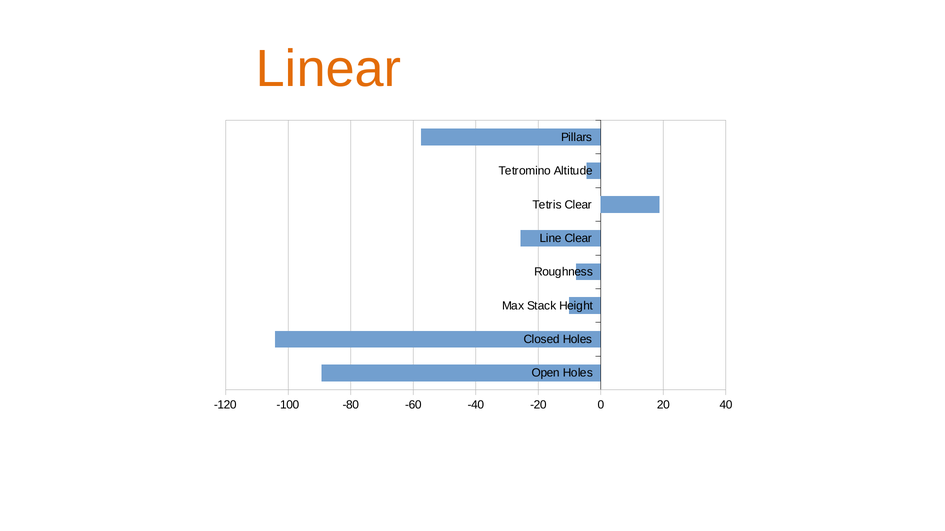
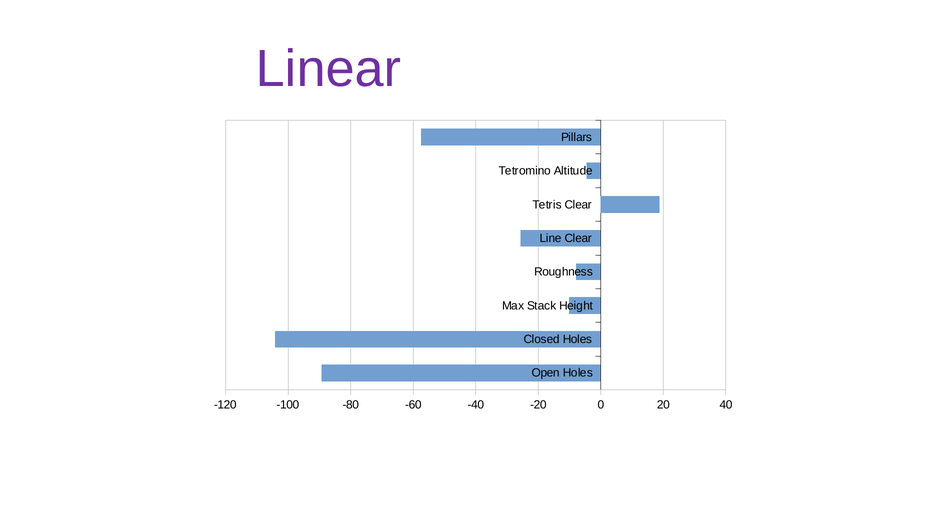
Linear colour: orange -> purple
